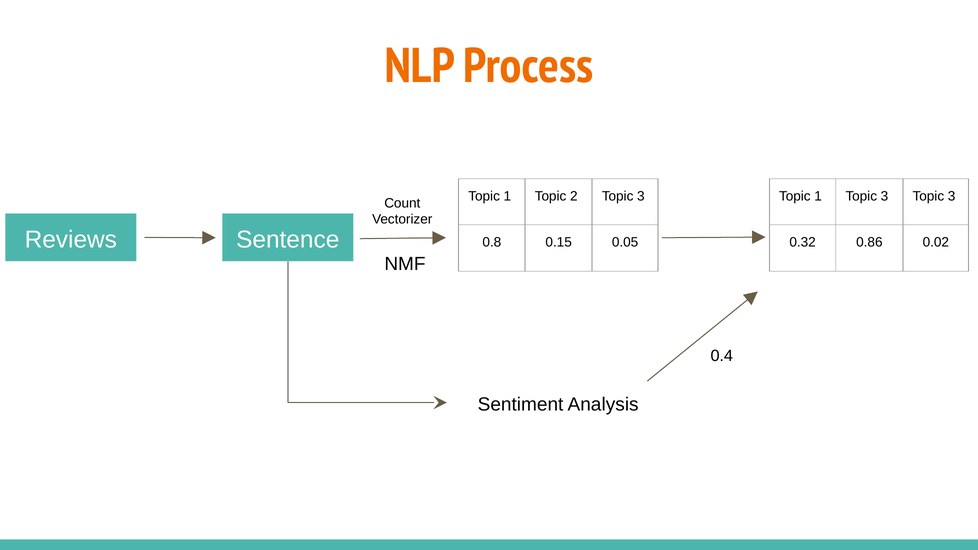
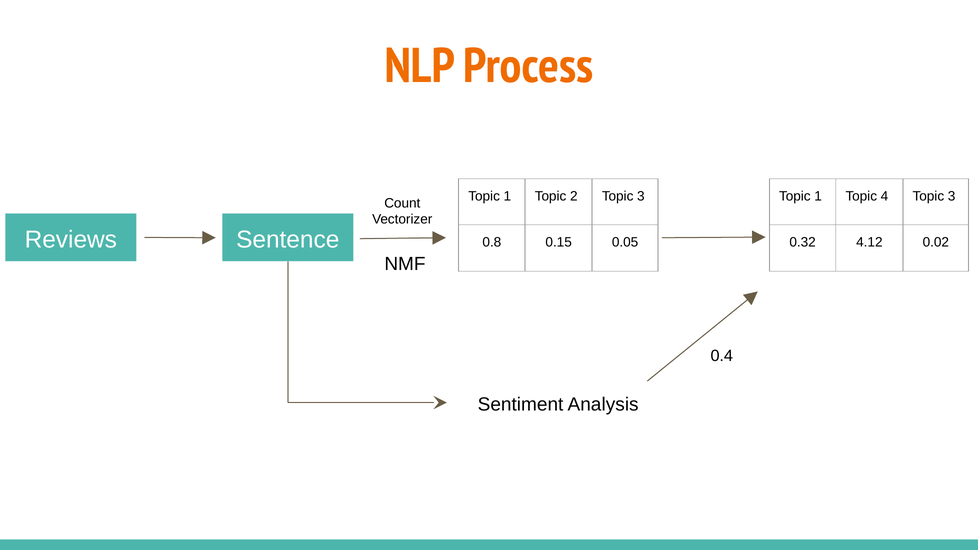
1 Topic 3: 3 -> 4
0.86: 0.86 -> 4.12
